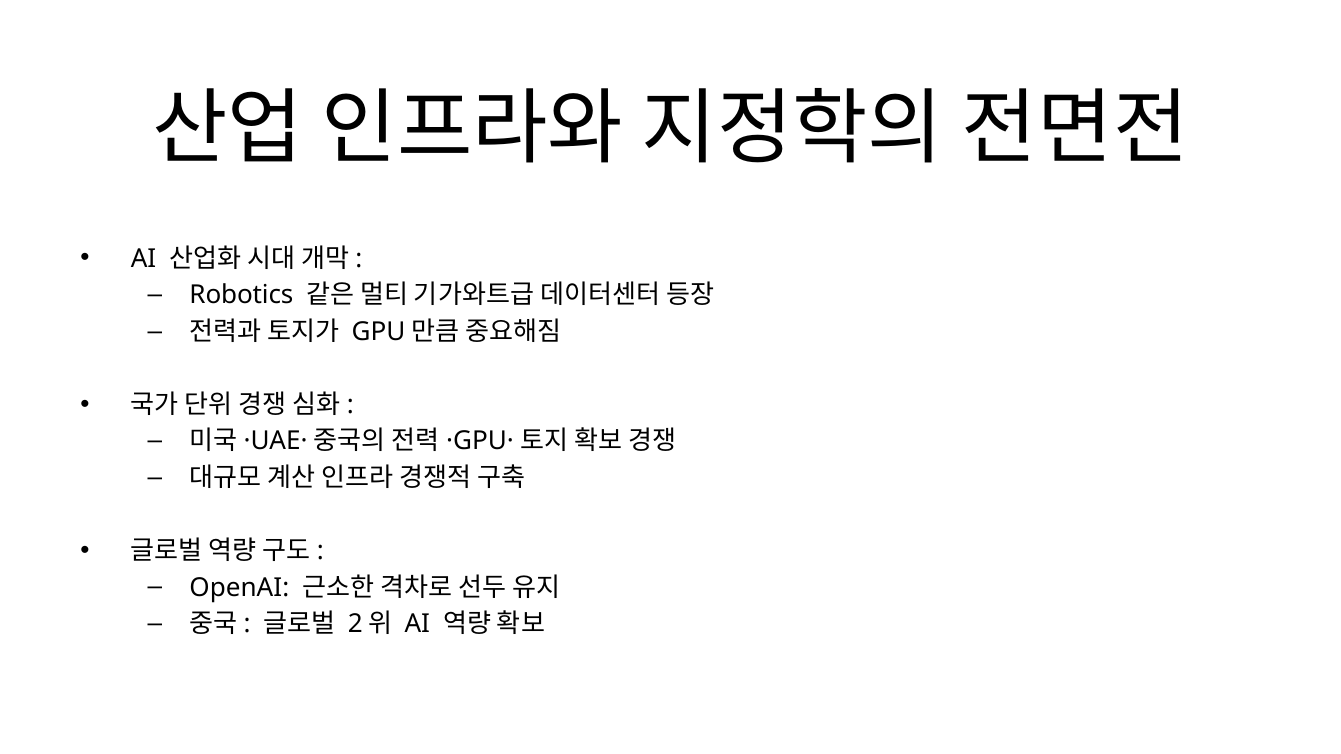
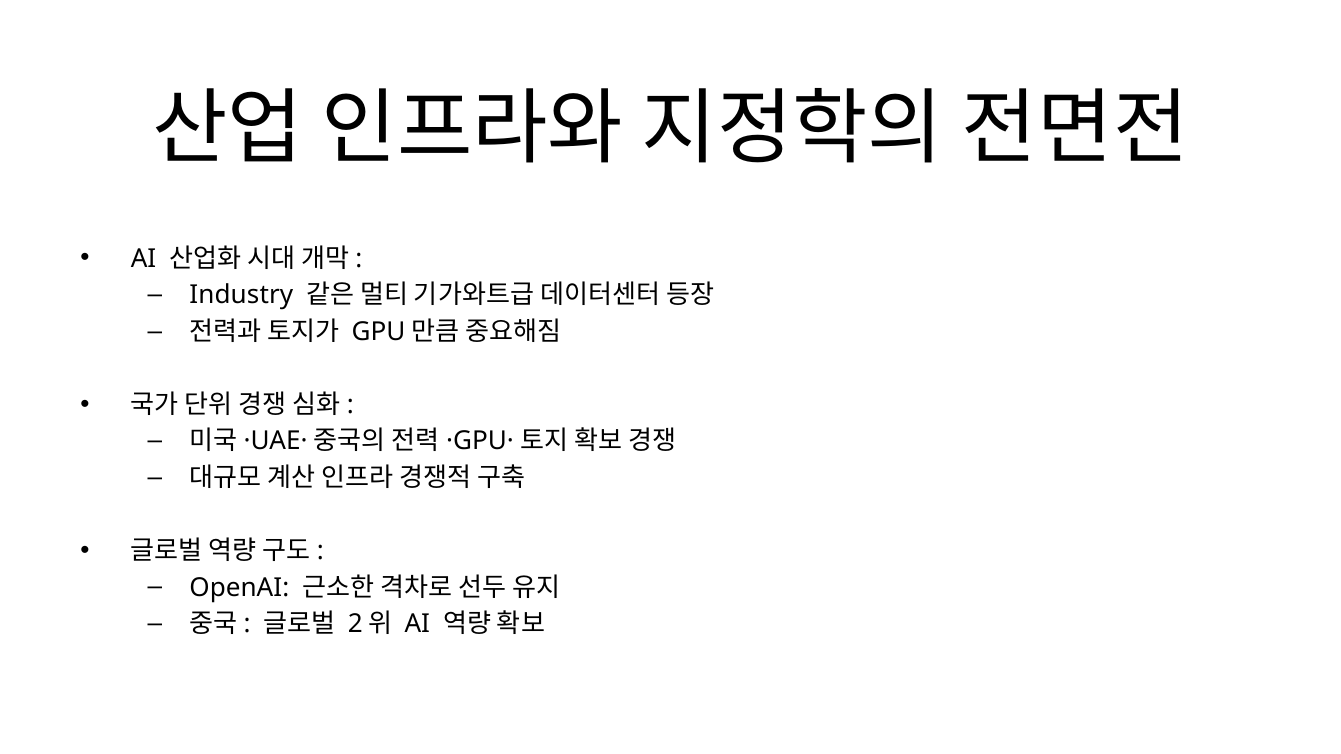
Robotics: Robotics -> Industry
